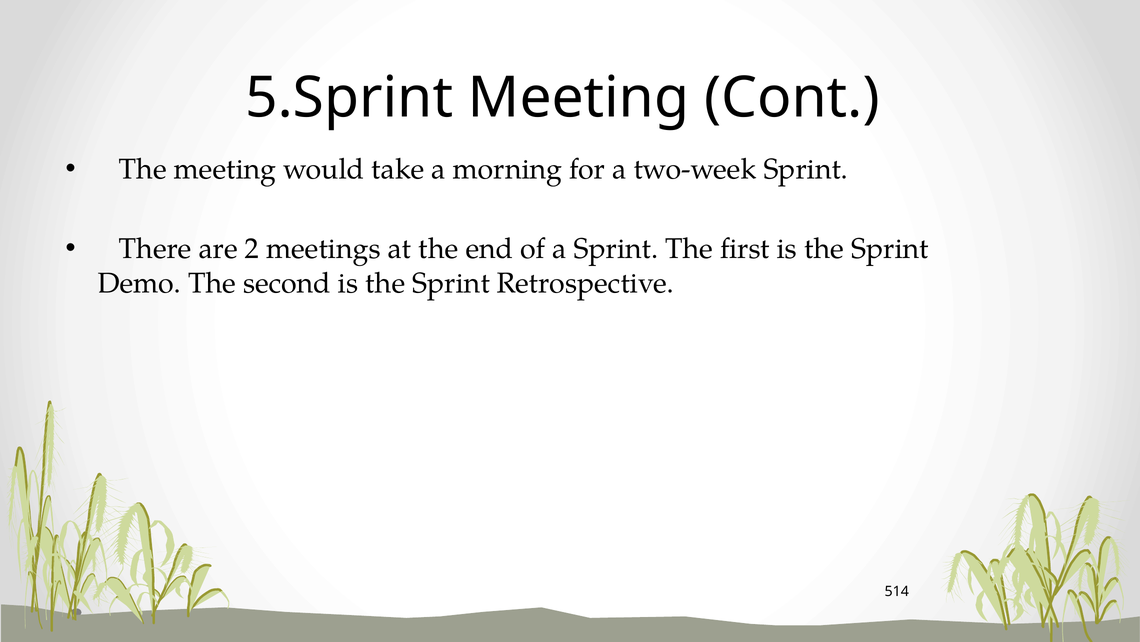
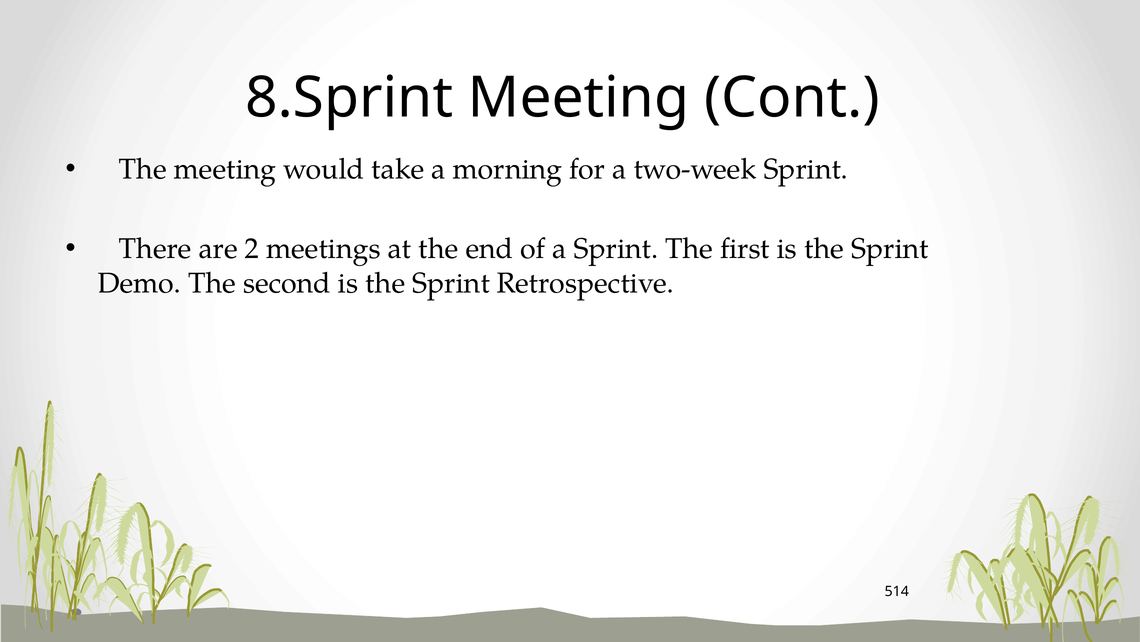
5.Sprint: 5.Sprint -> 8.Sprint
